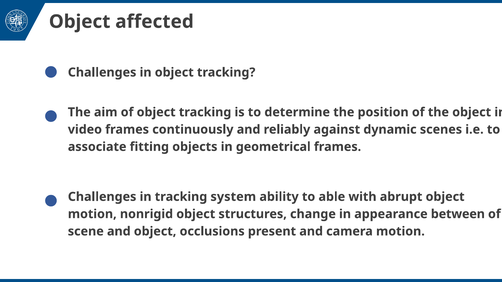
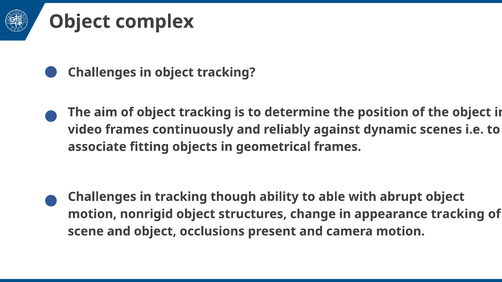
affected: affected -> complex
system: system -> though
appearance between: between -> tracking
